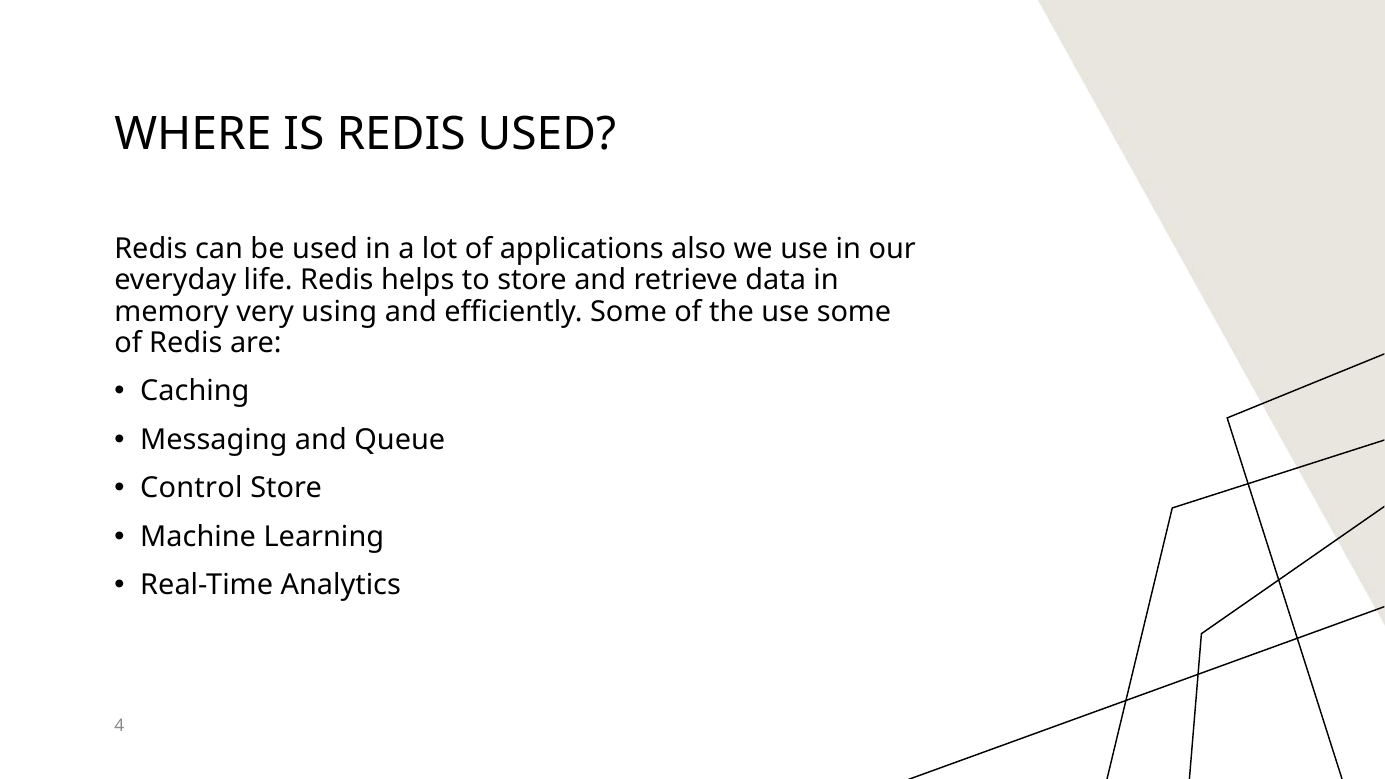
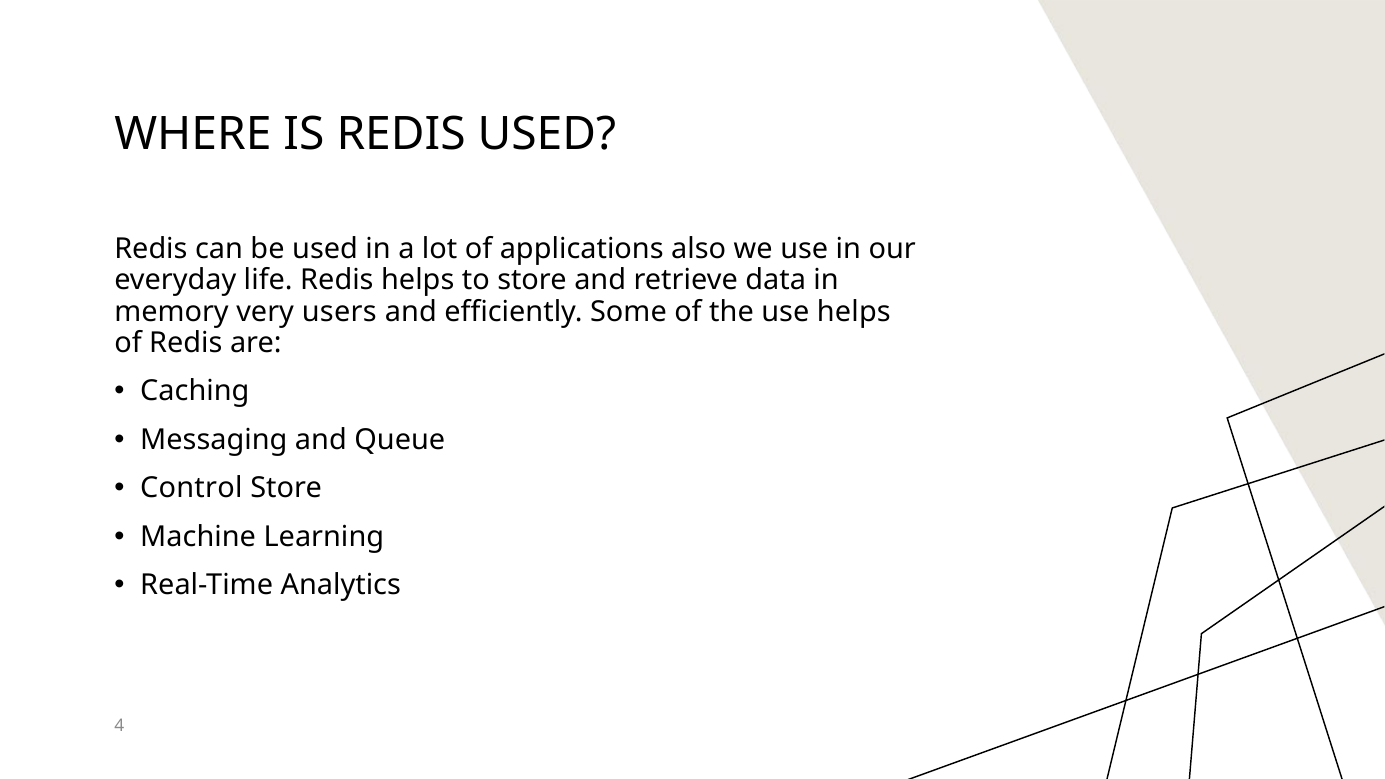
using: using -> users
use some: some -> helps
